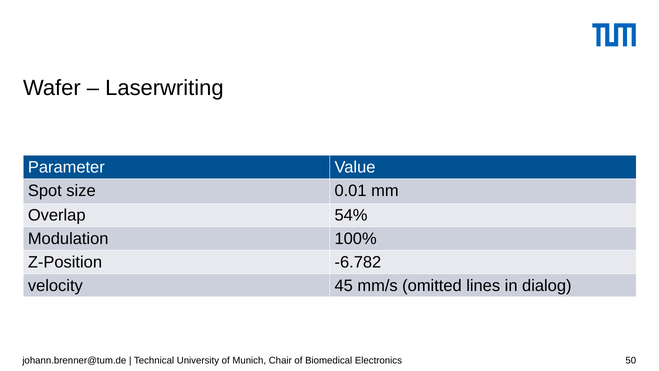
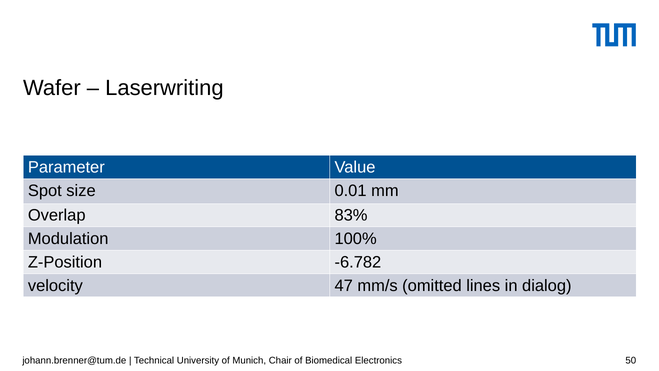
54%: 54% -> 83%
45: 45 -> 47
